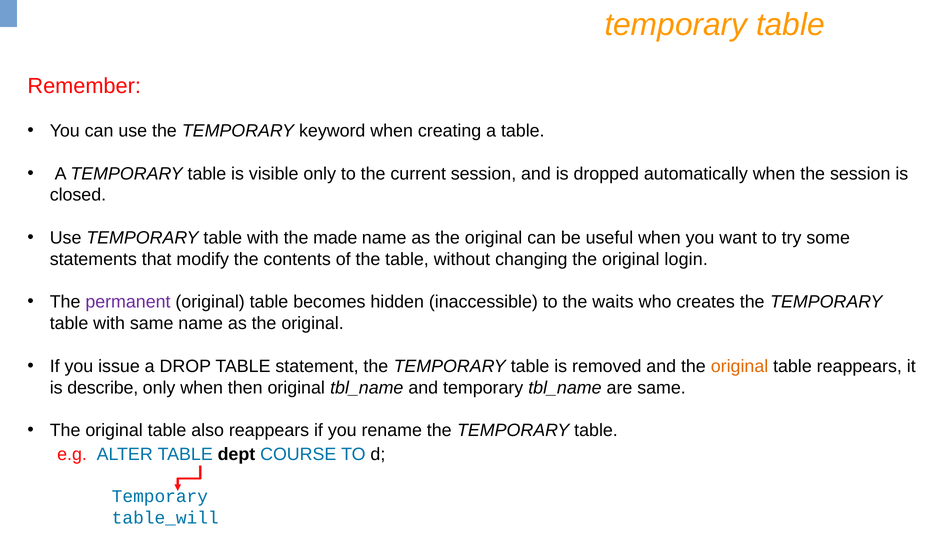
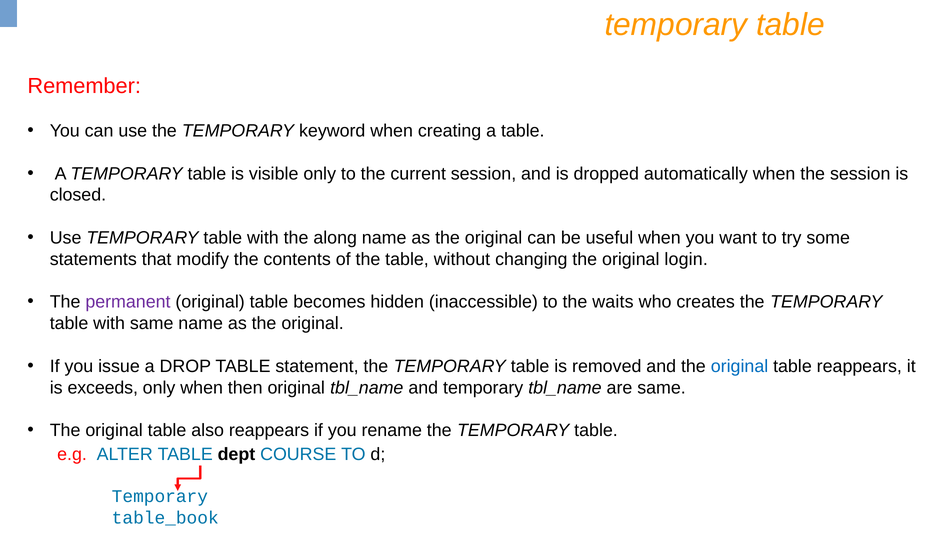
made: made -> along
original at (740, 366) colour: orange -> blue
describe: describe -> exceeds
table_will: table_will -> table_book
